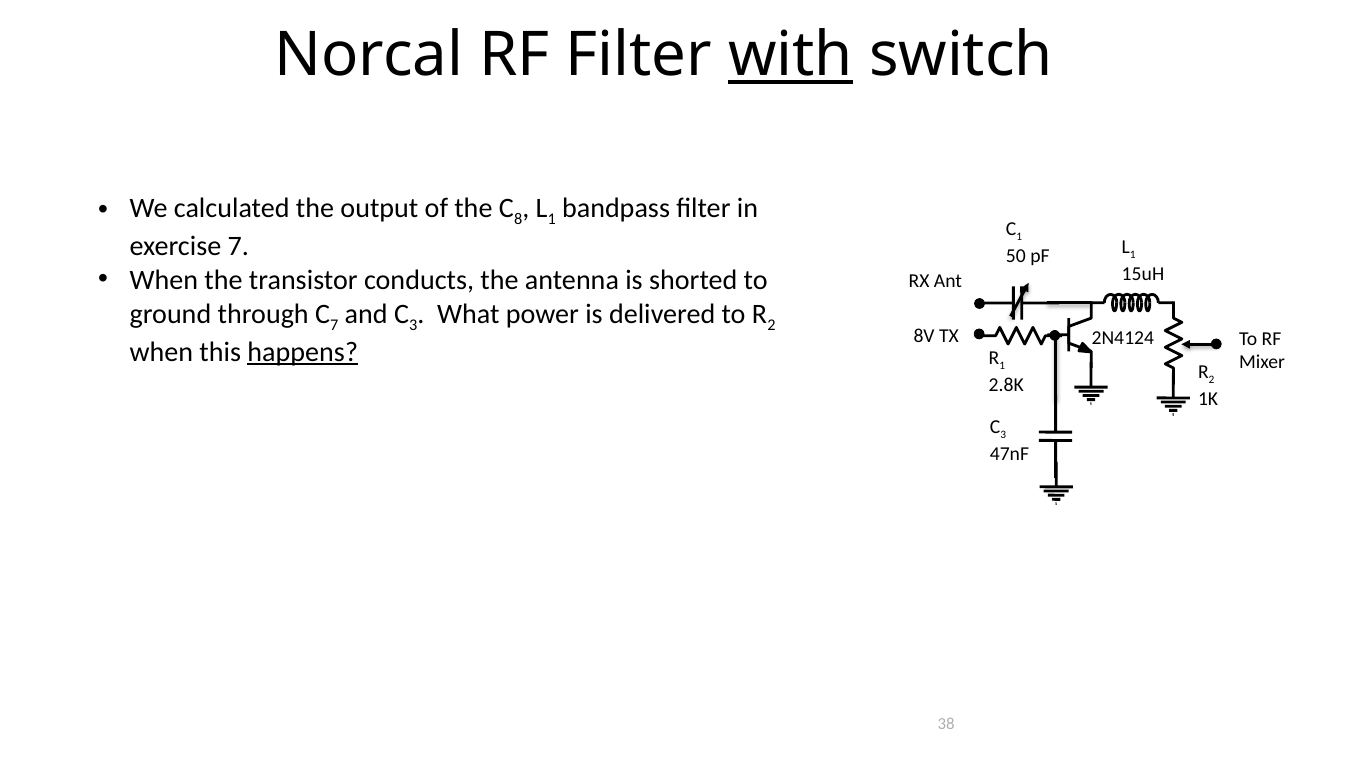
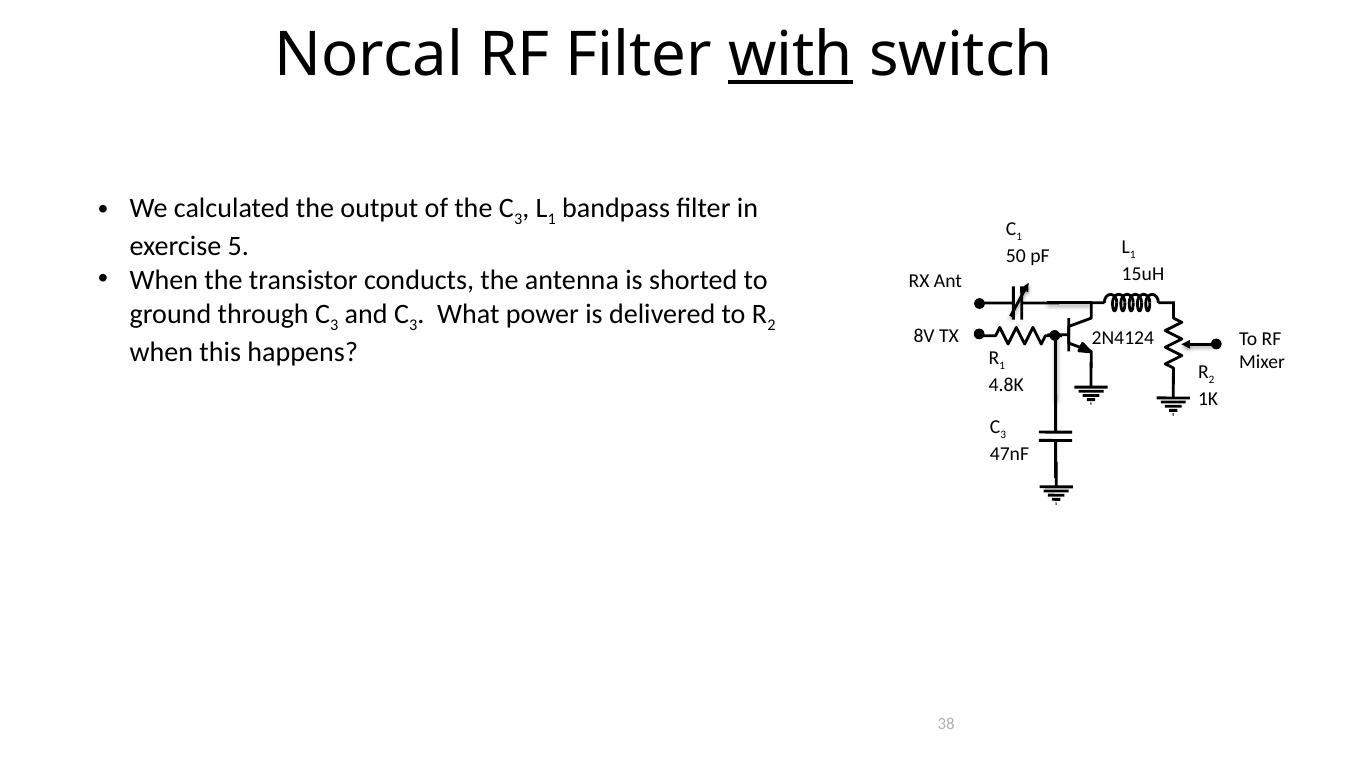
8 at (518, 219): 8 -> 3
exercise 7: 7 -> 5
7 at (334, 325): 7 -> 3
happens underline: present -> none
2.8K: 2.8K -> 4.8K
